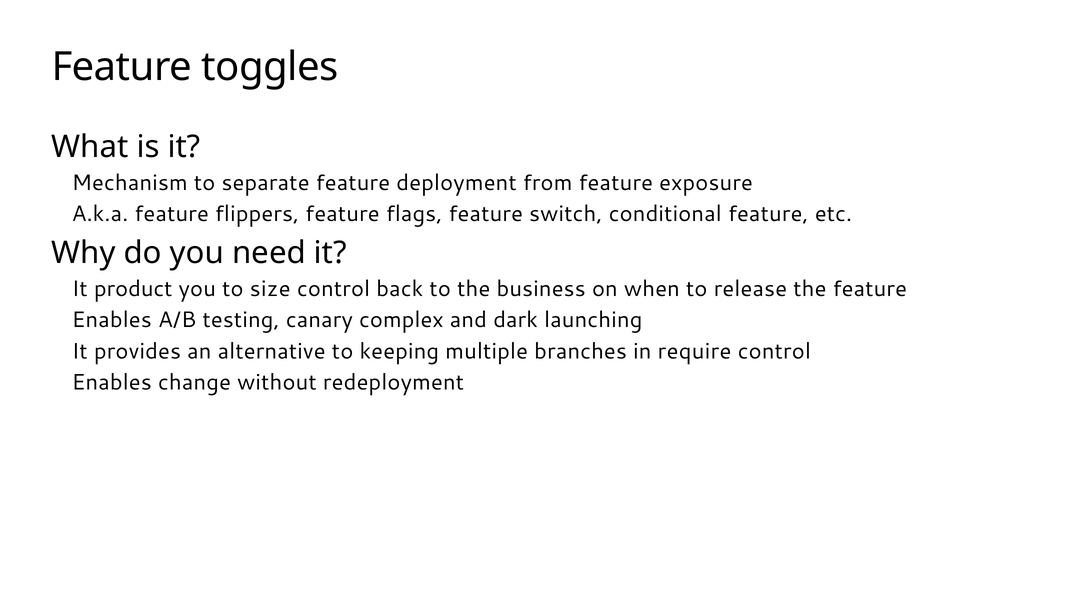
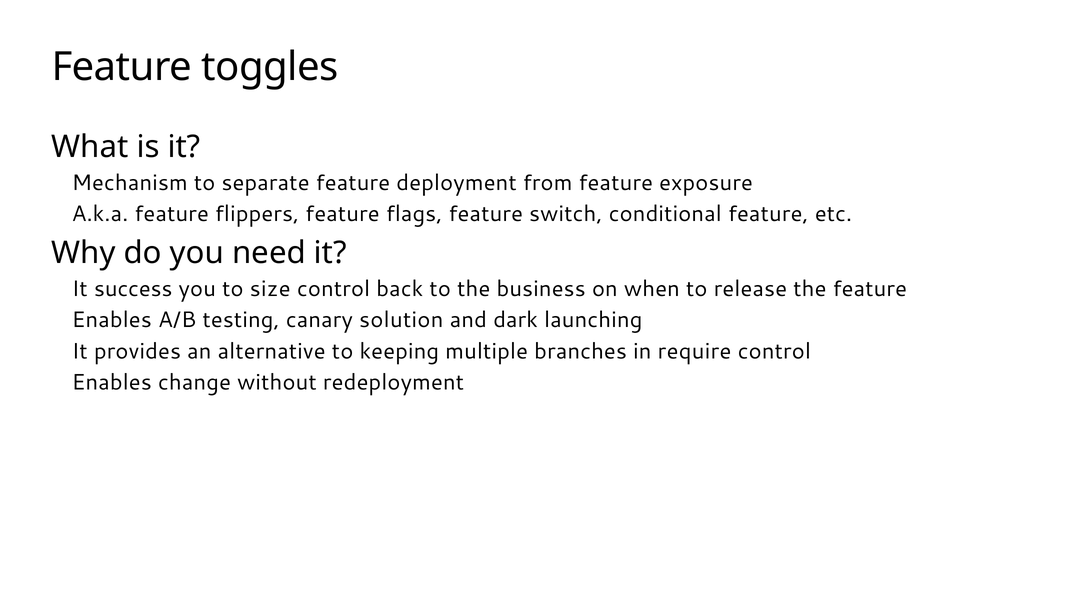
product: product -> success
complex: complex -> solution
